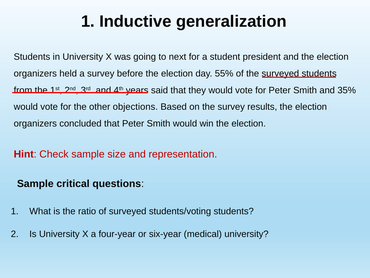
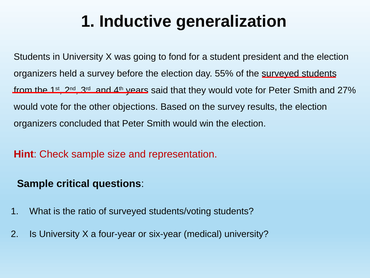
next: next -> fond
35%: 35% -> 27%
